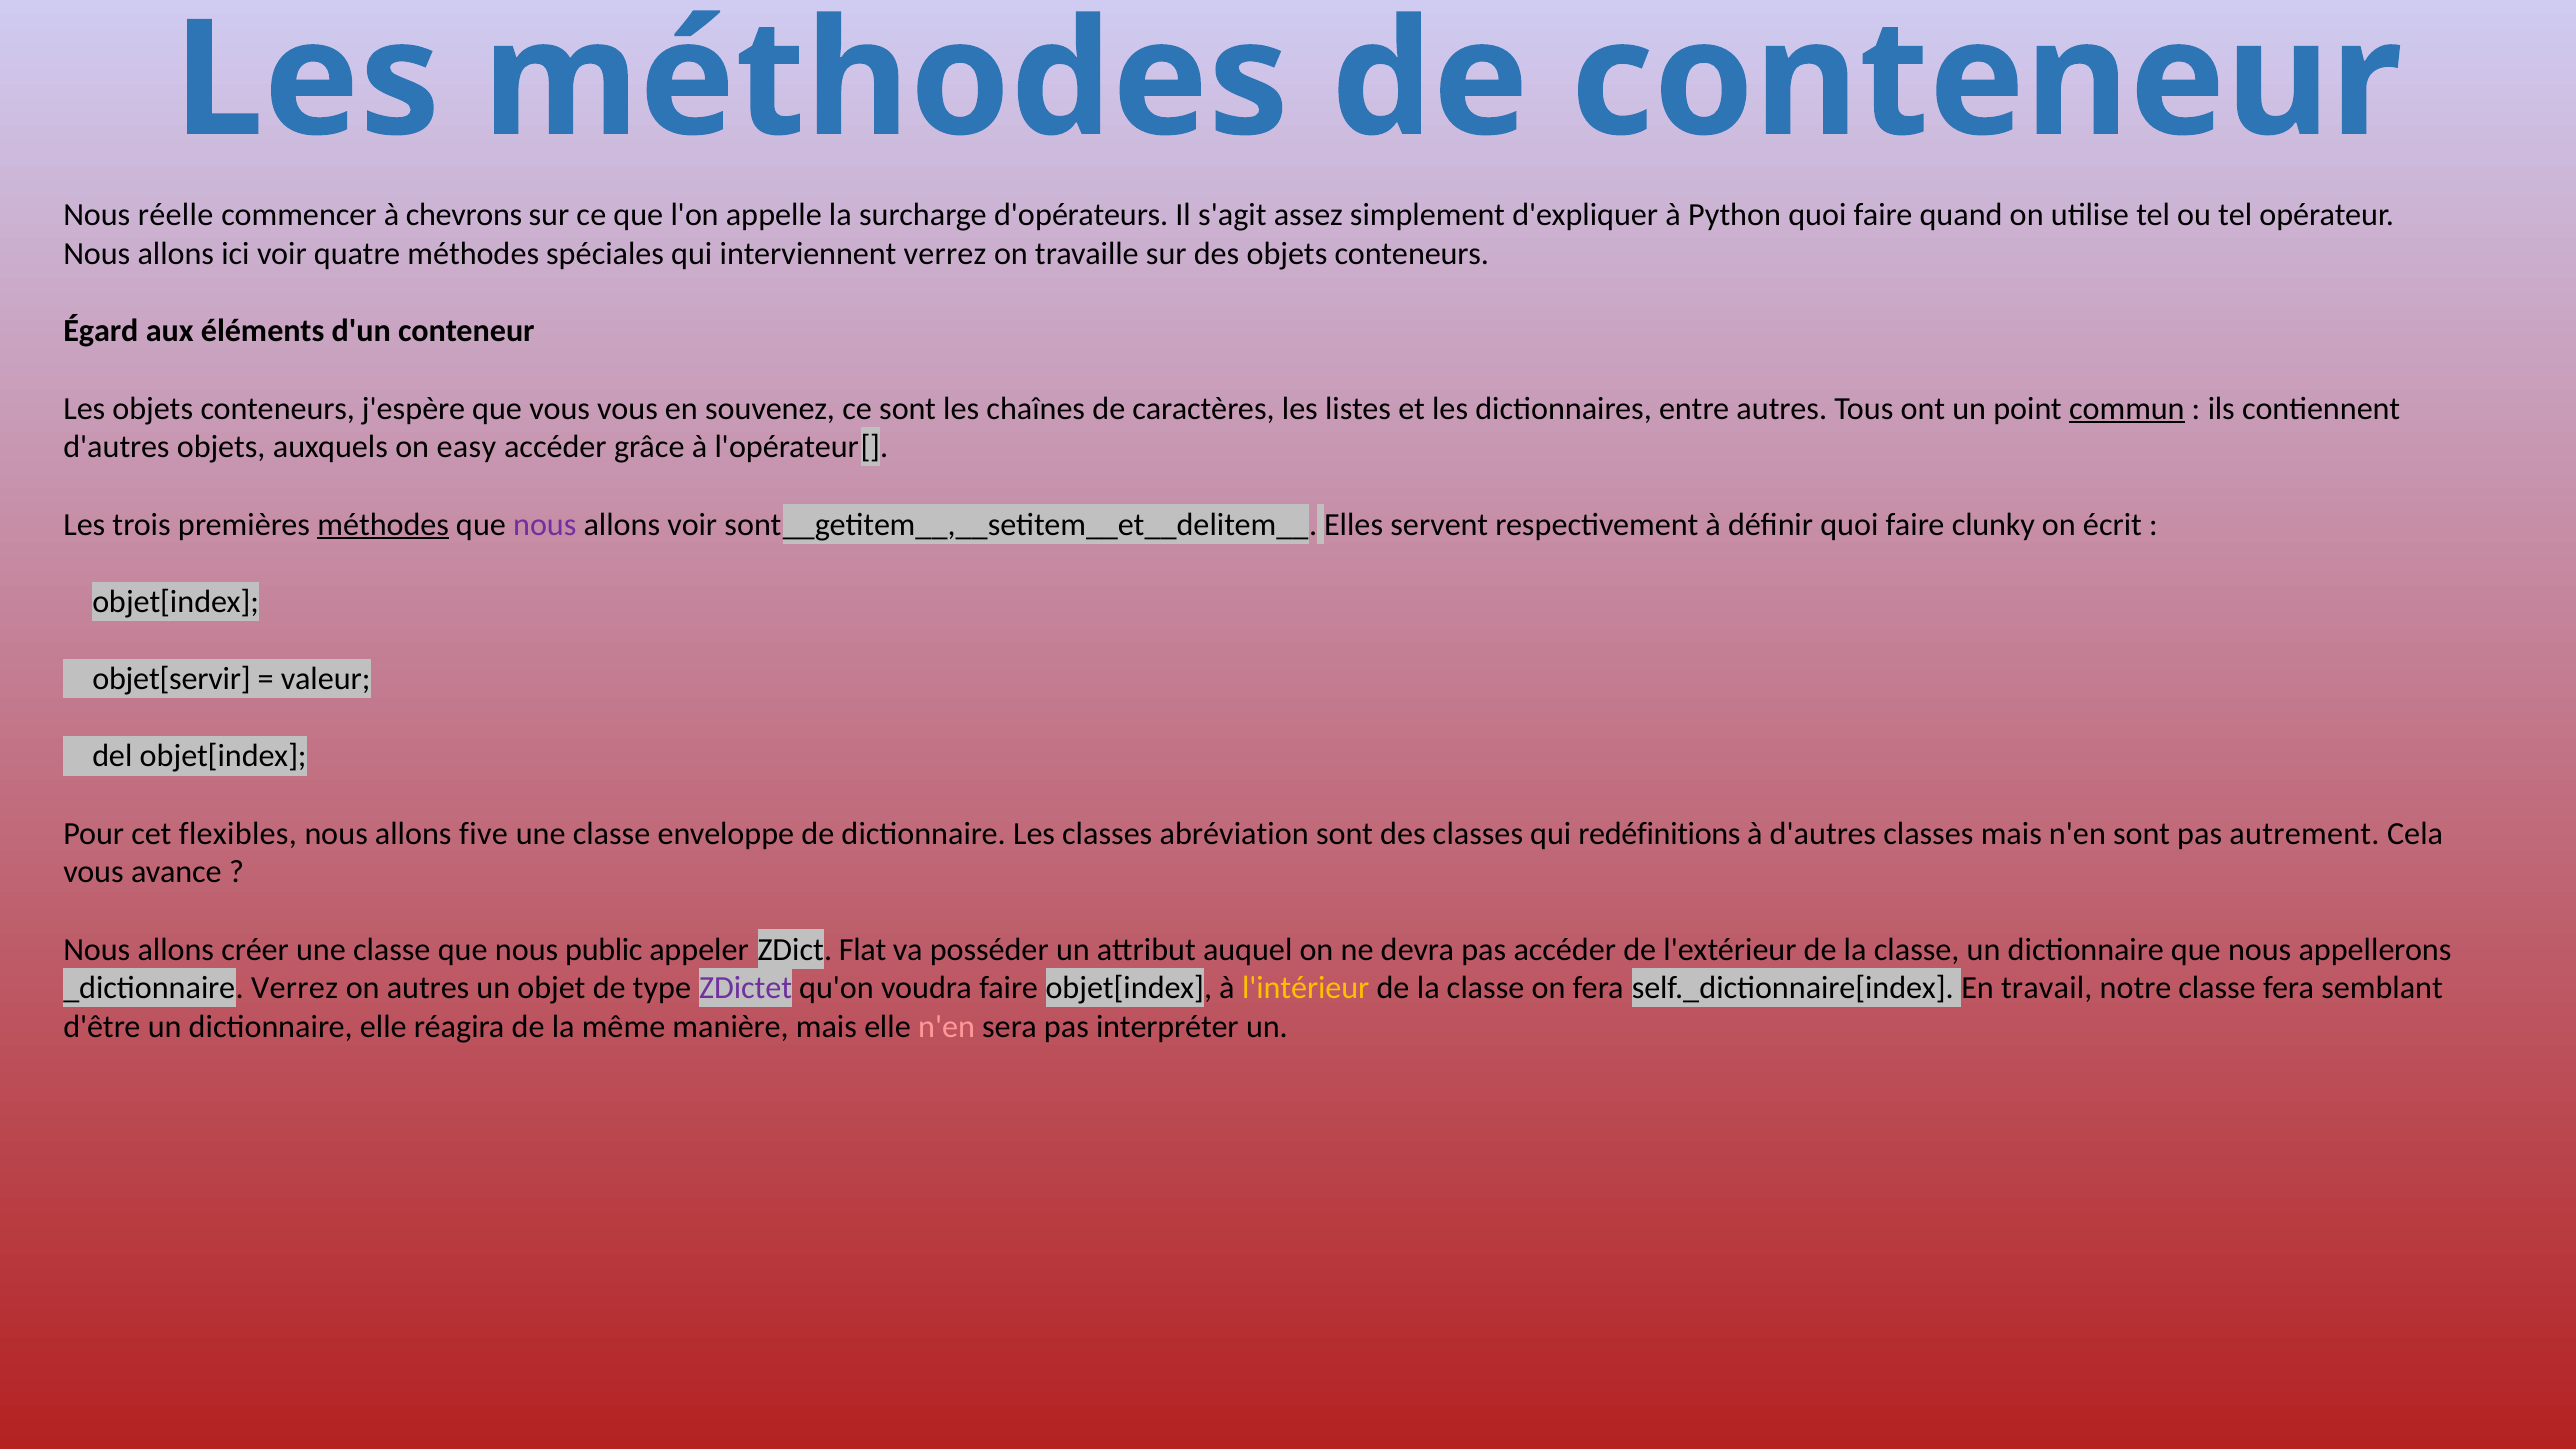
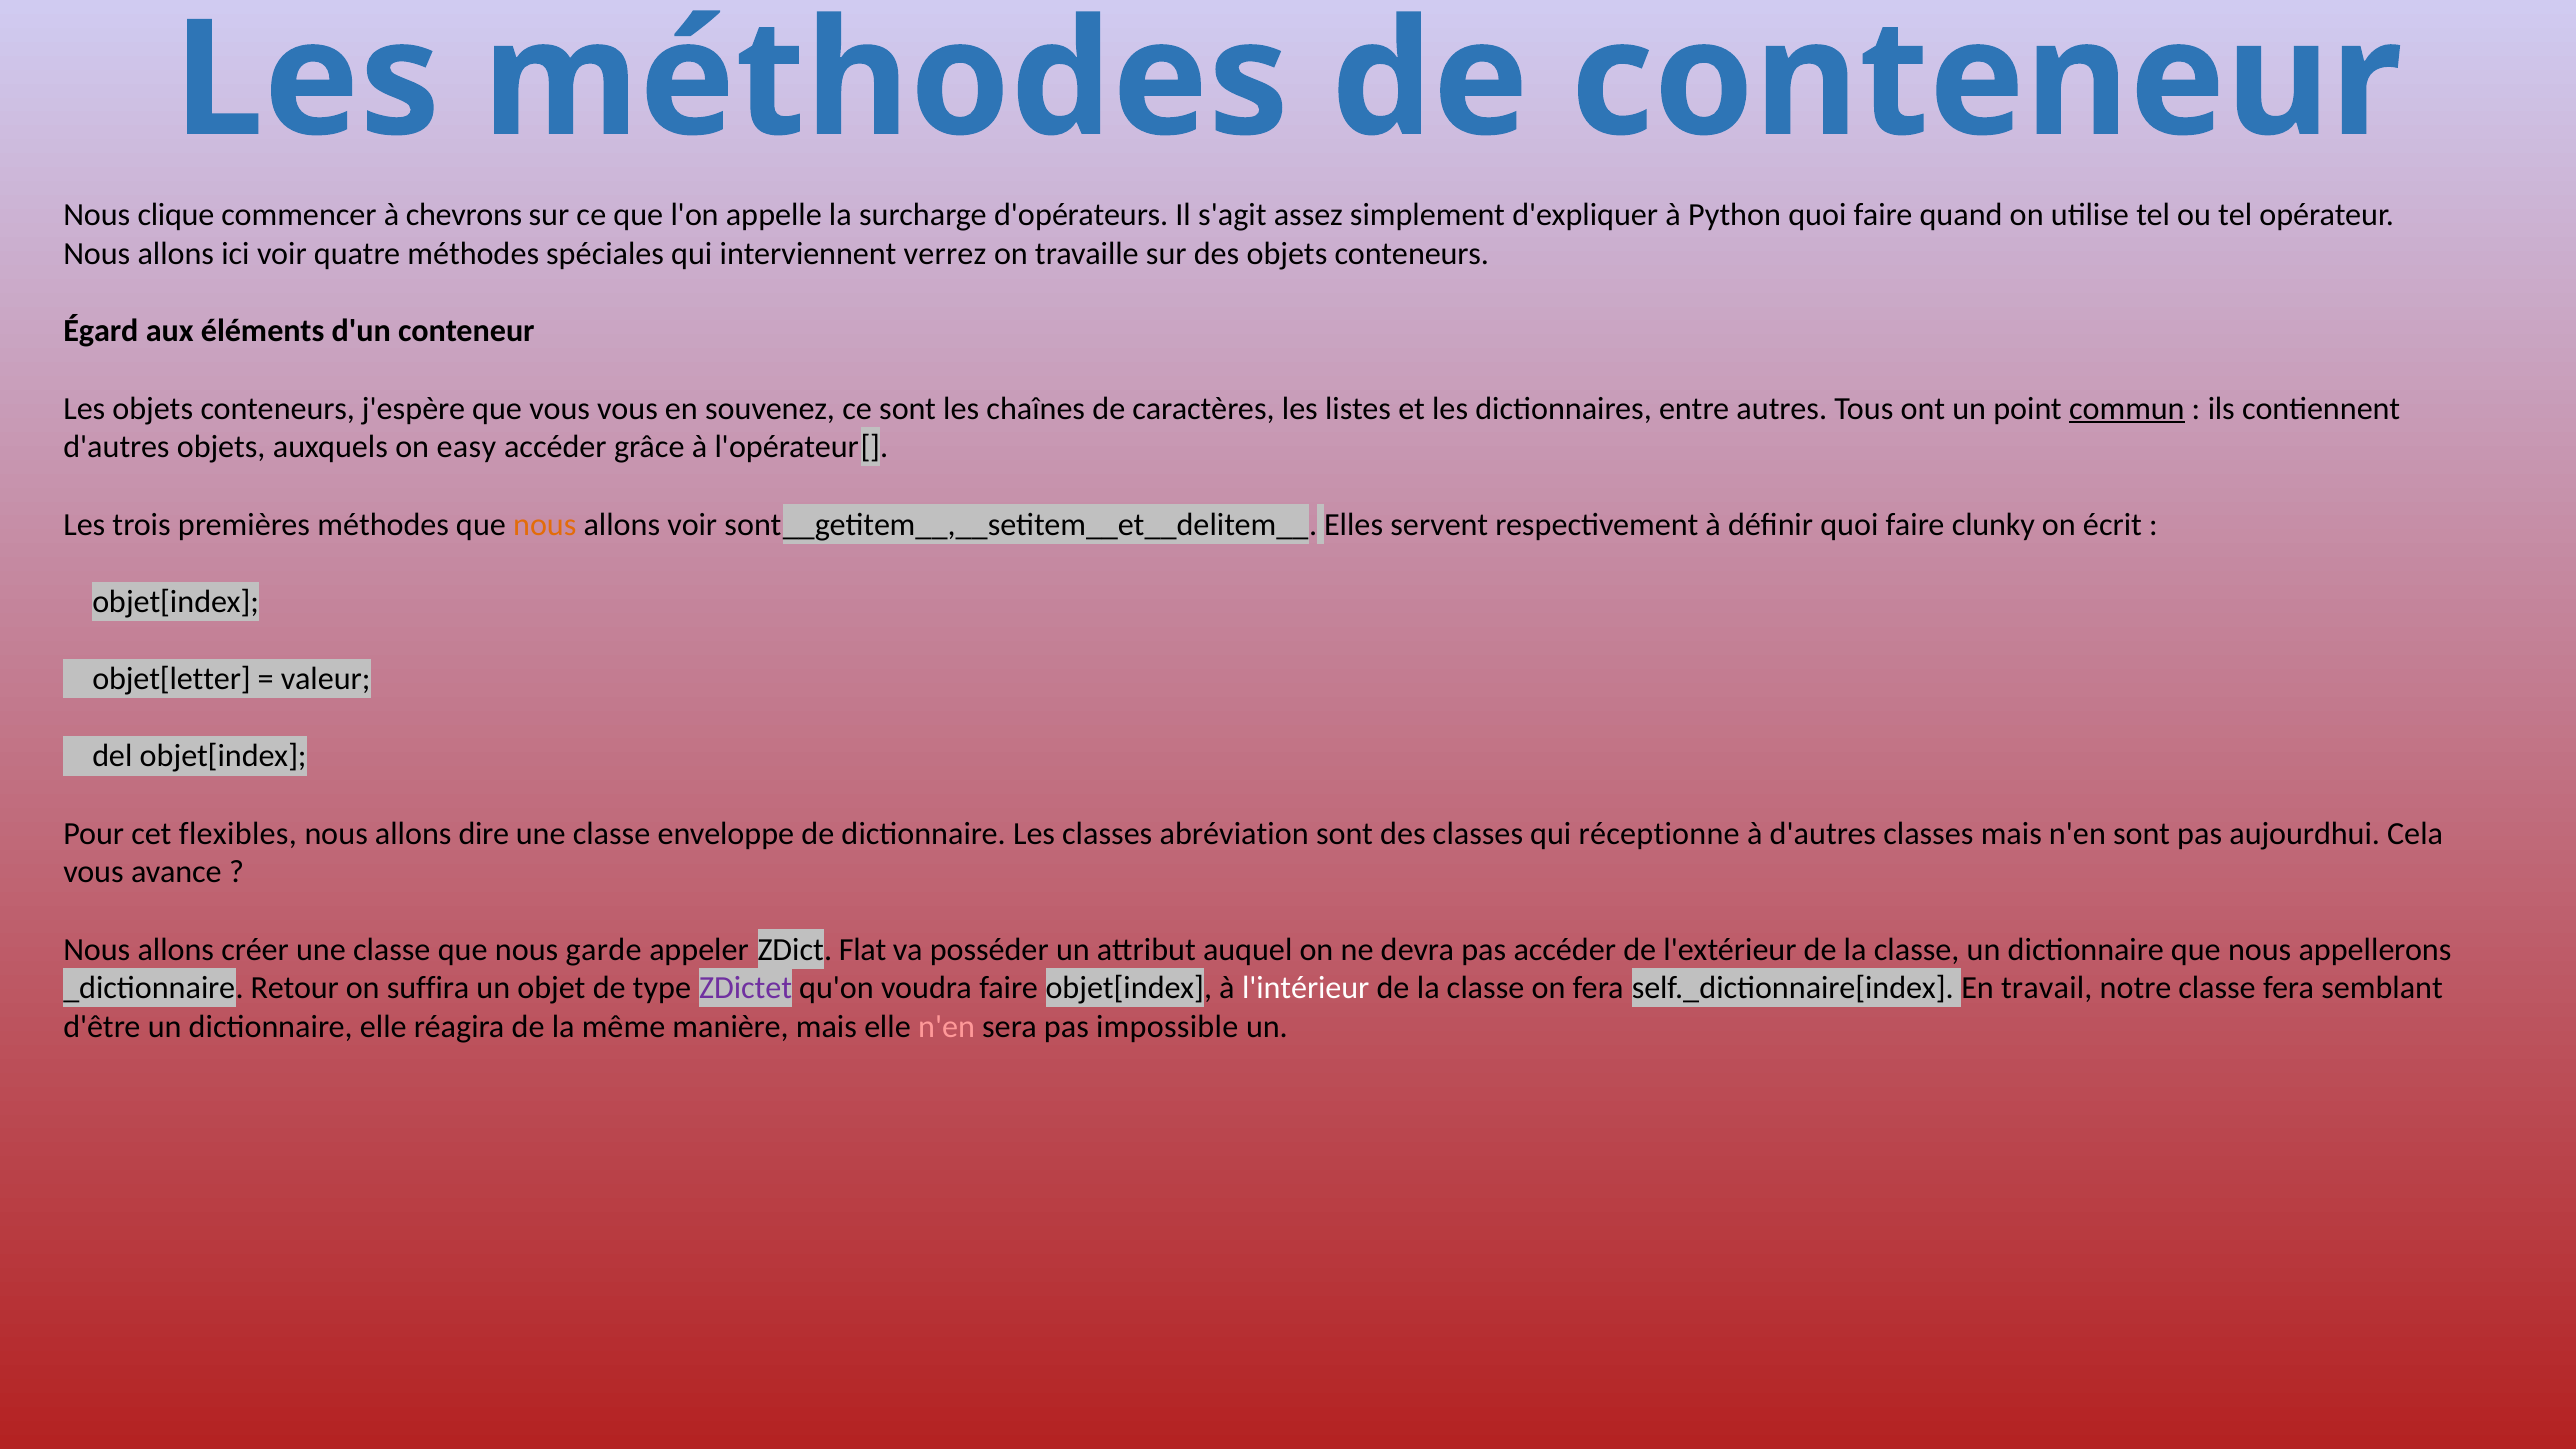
réelle: réelle -> clique
méthodes at (383, 524) underline: present -> none
nous at (545, 524) colour: purple -> orange
objet[servir: objet[servir -> objet[letter
five: five -> dire
redéfinitions: redéfinitions -> réceptionne
autrement: autrement -> aujourdhui
public: public -> garde
_dictionnaire Verrez: Verrez -> Retour
on autres: autres -> suffira
l'intérieur colour: yellow -> white
interpréter: interpréter -> impossible
